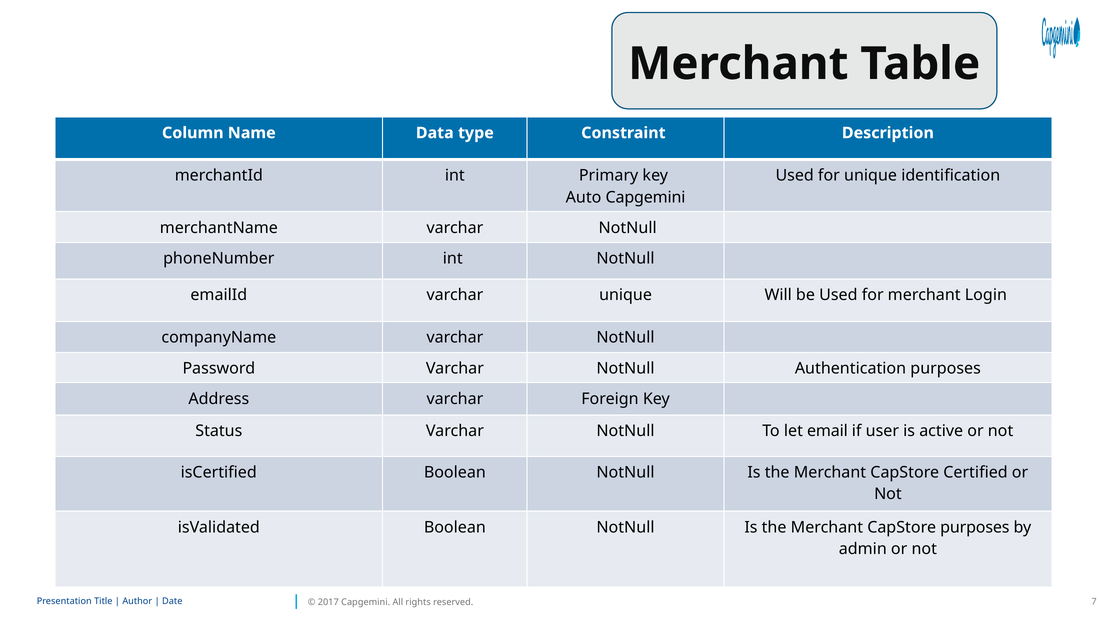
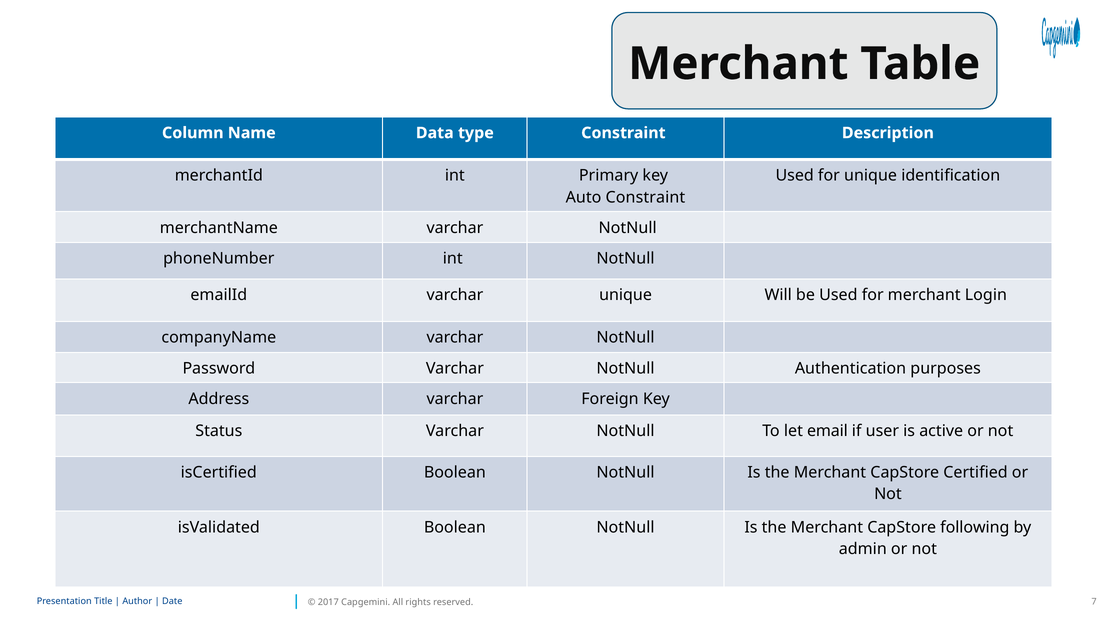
Auto Capgemini: Capgemini -> Constraint
CapStore purposes: purposes -> following
